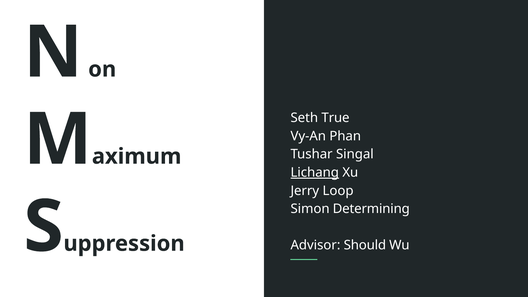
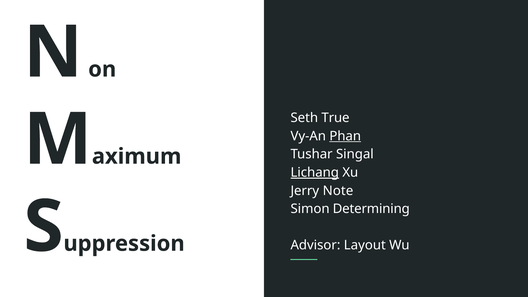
Phan underline: none -> present
Loop: Loop -> Note
Should: Should -> Layout
